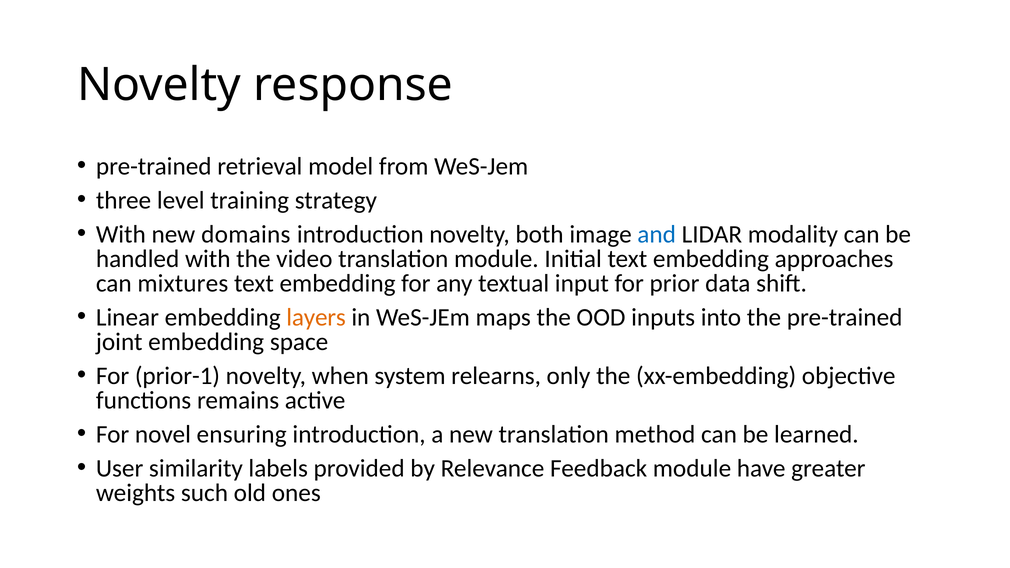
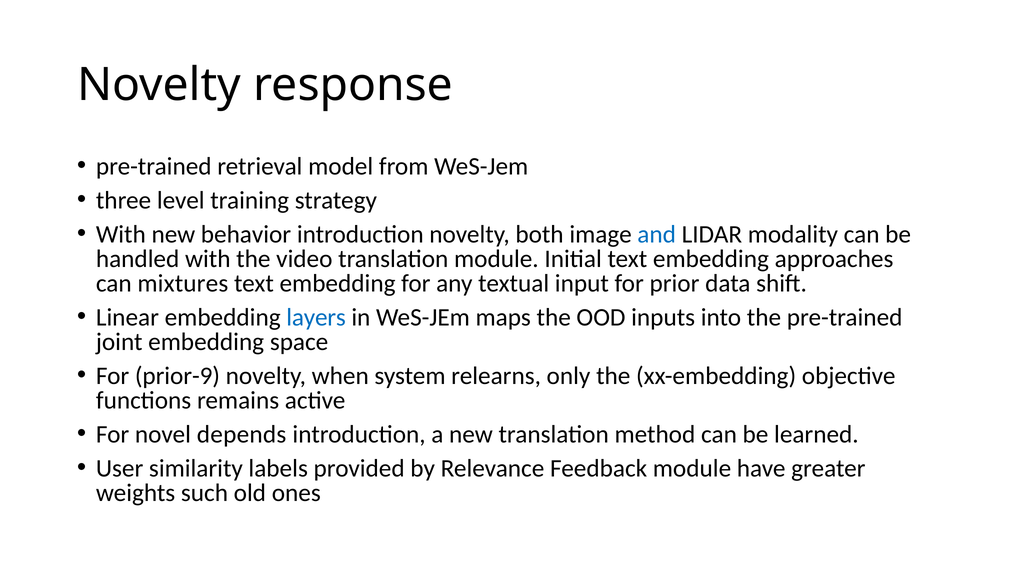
domains: domains -> behavior
layers colour: orange -> blue
prior-1: prior-1 -> prior-9
ensuring: ensuring -> depends
